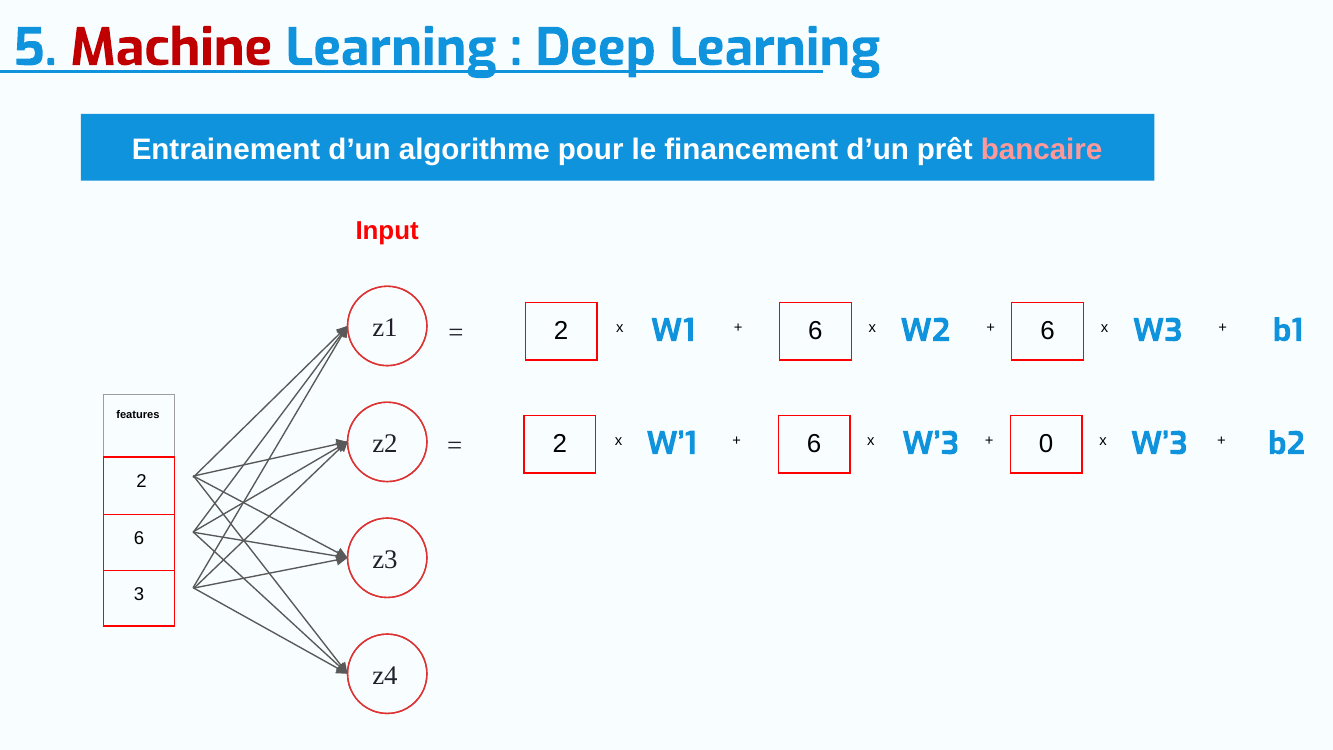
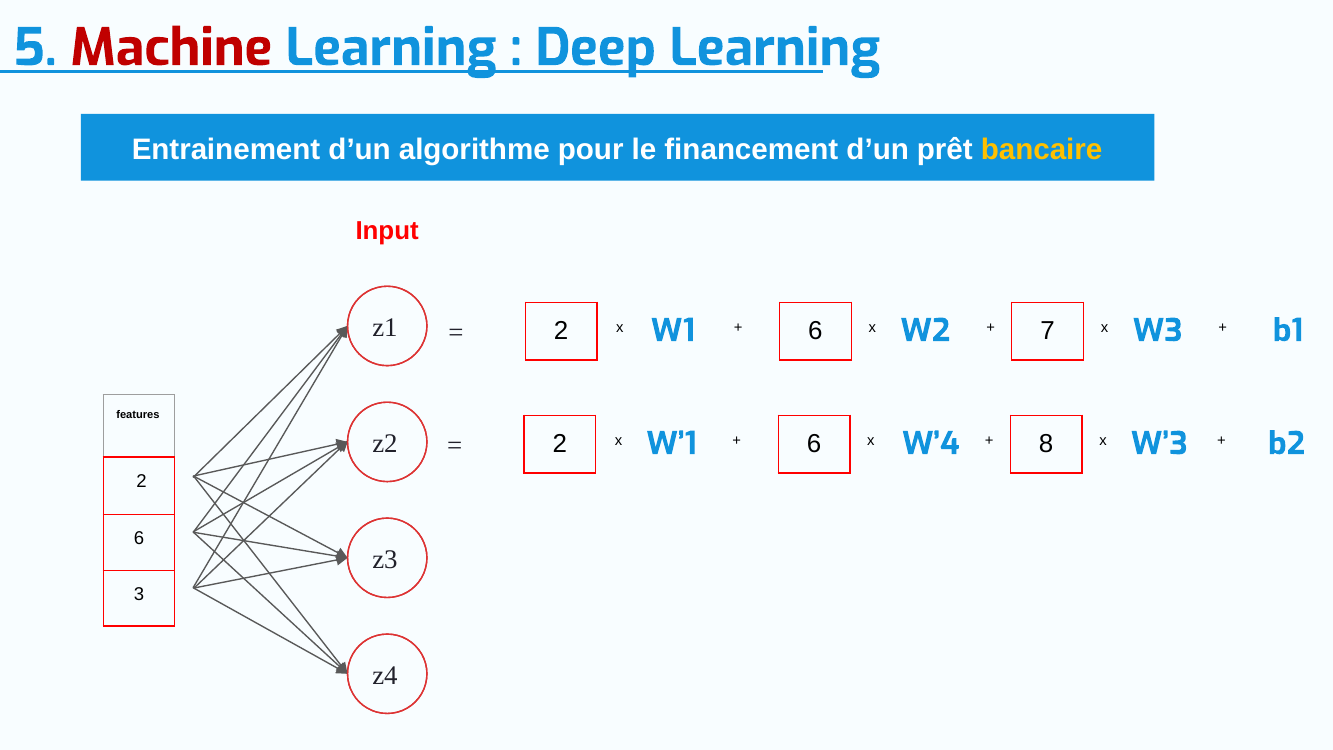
bancaire colour: pink -> yellow
6 6: 6 -> 7
0: 0 -> 8
W’3 at (931, 444): W’3 -> W’4
